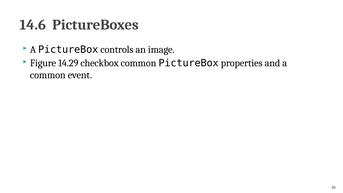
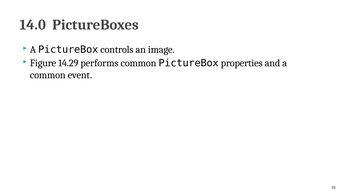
14.6: 14.6 -> 14.0
checkbox: checkbox -> performs
